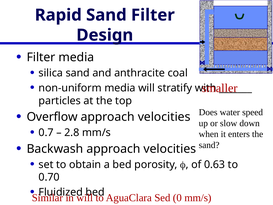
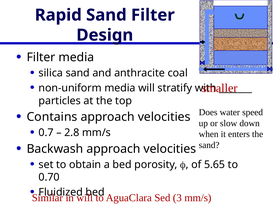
Overflow: Overflow -> Contains
0.63: 0.63 -> 5.65
0: 0 -> 3
